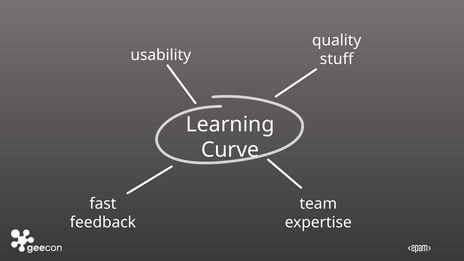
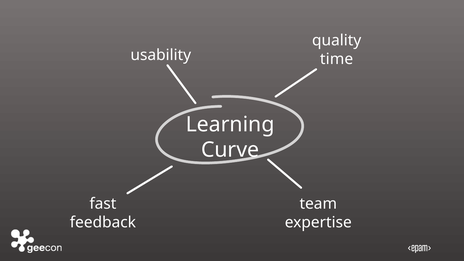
stuff: stuff -> time
